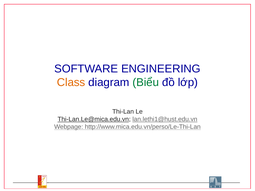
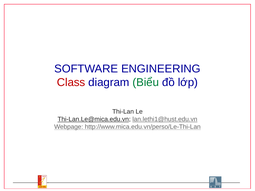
Class colour: orange -> red
